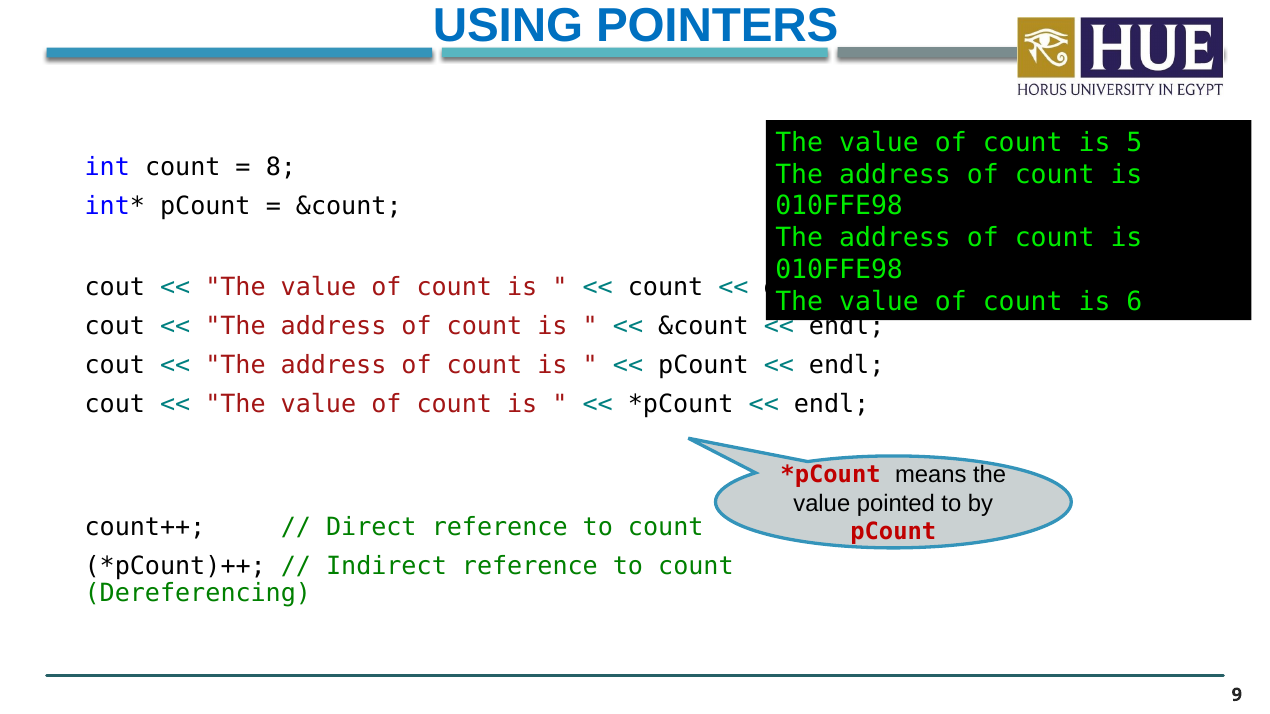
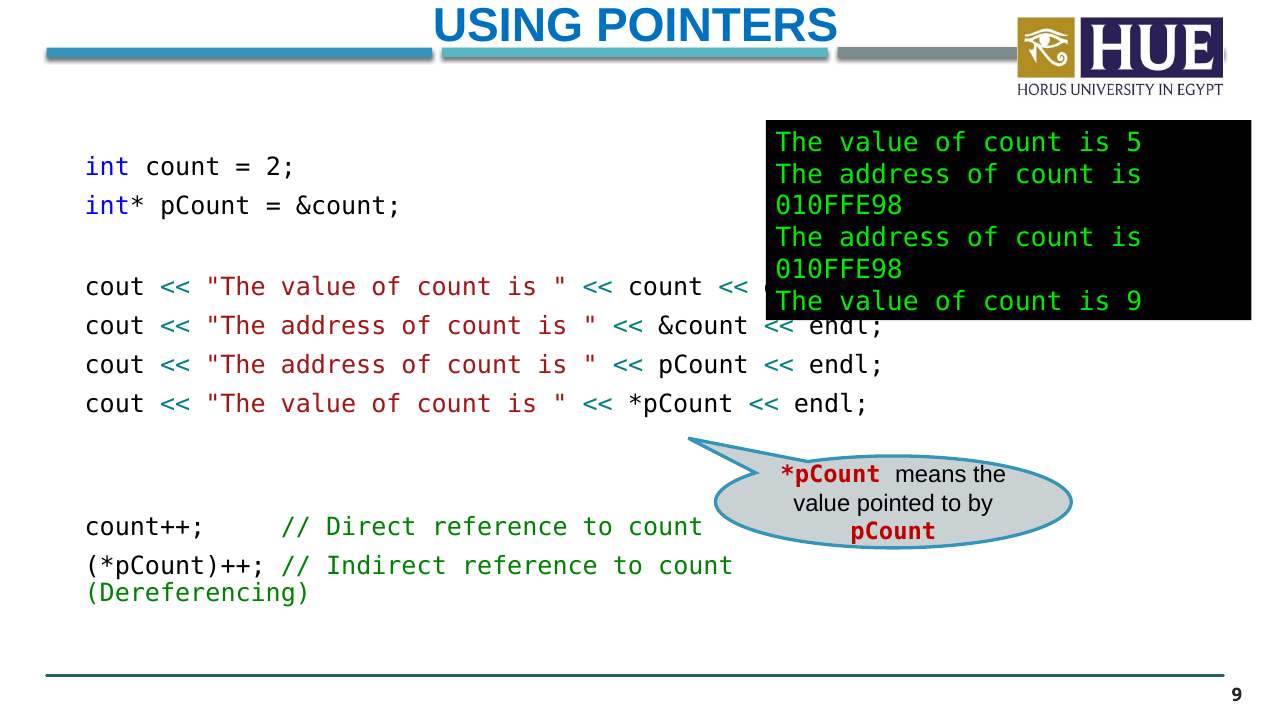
8: 8 -> 2
is 6: 6 -> 9
